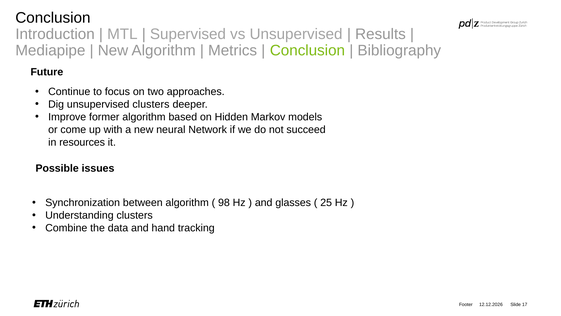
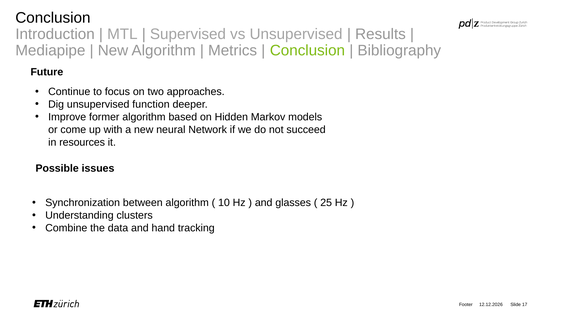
unsupervised clusters: clusters -> function
98: 98 -> 10
